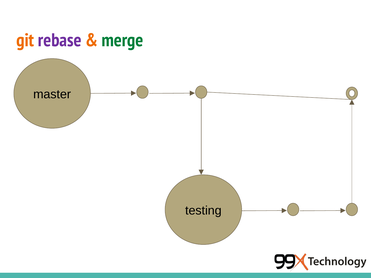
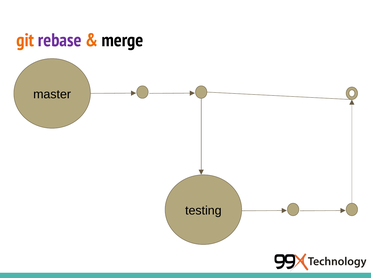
merge colour: green -> black
